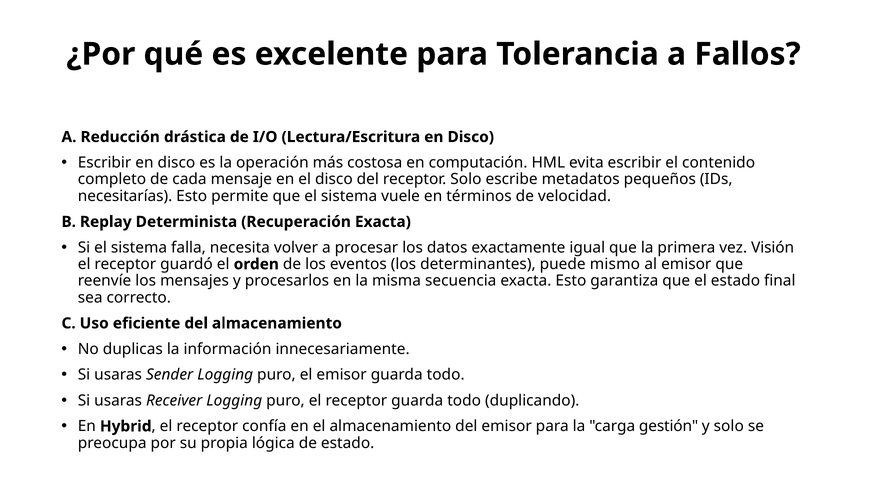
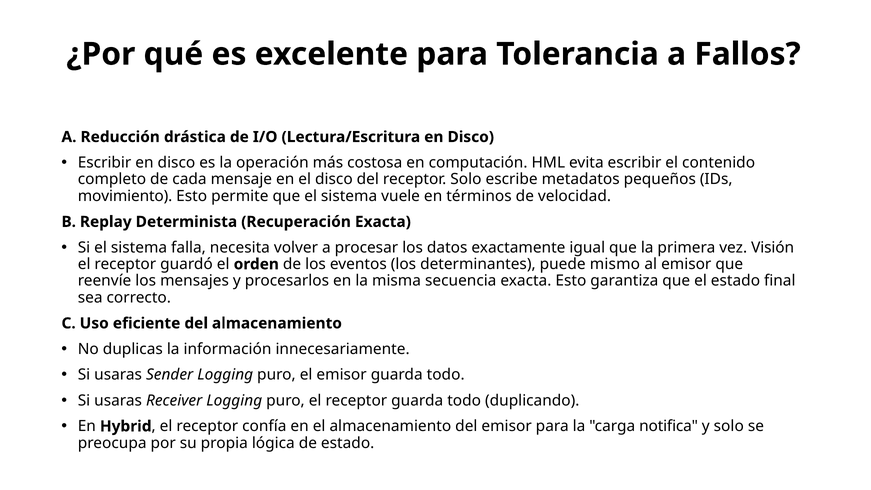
necesitarías: necesitarías -> movimiento
gestión: gestión -> notifica
